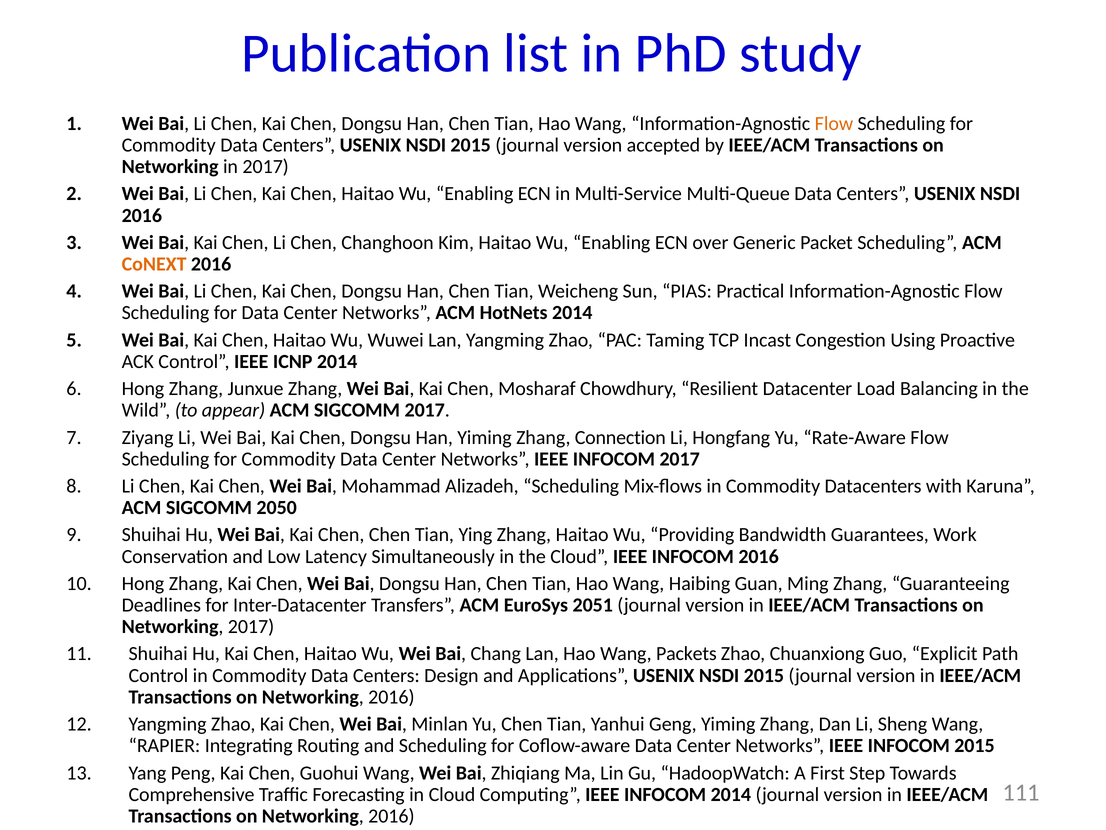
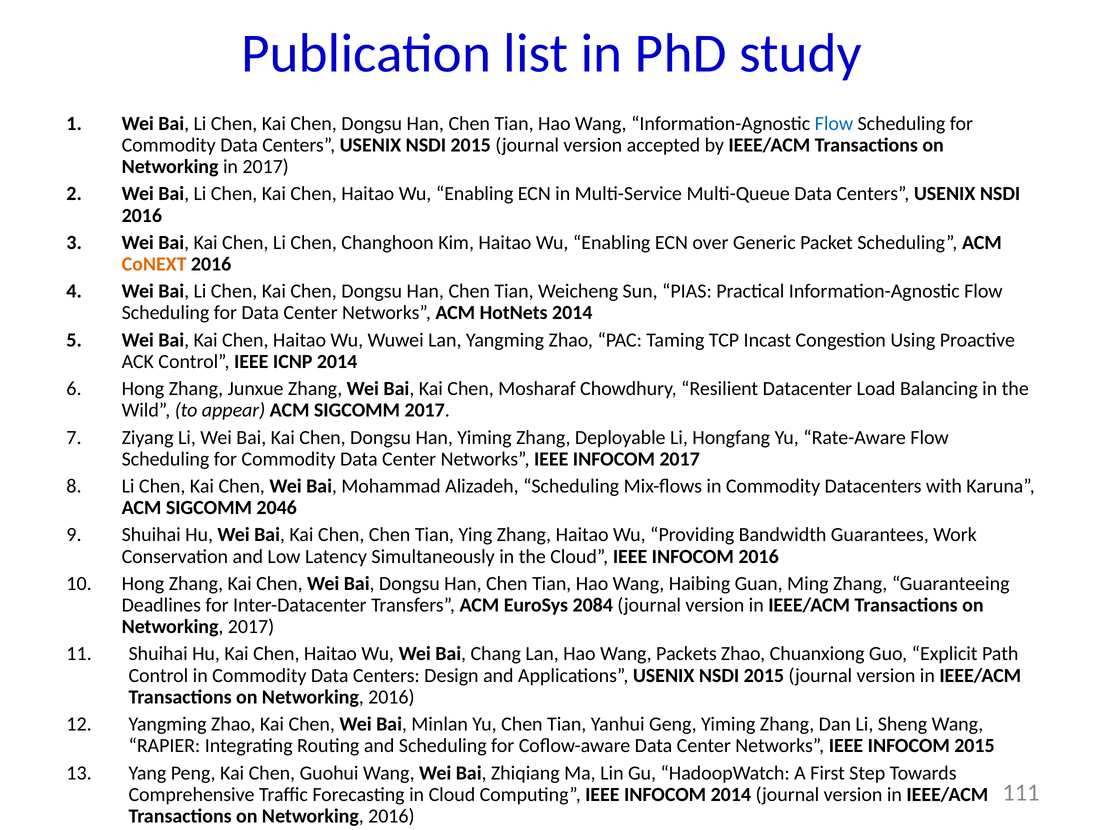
Flow at (834, 123) colour: orange -> blue
Connection: Connection -> Deployable
2050: 2050 -> 2046
2051: 2051 -> 2084
